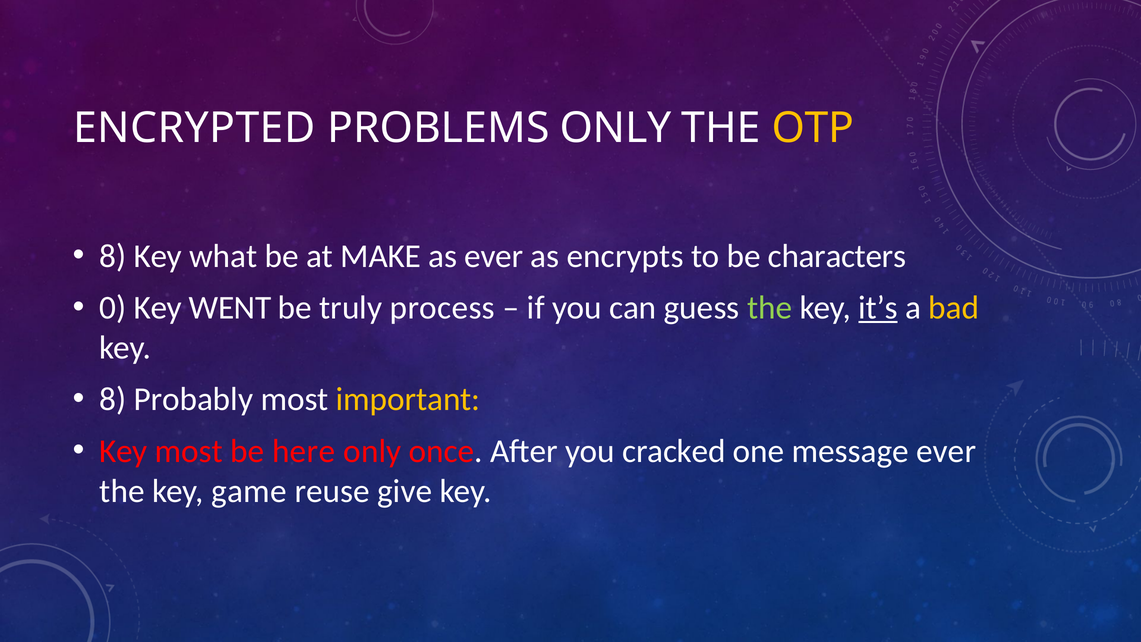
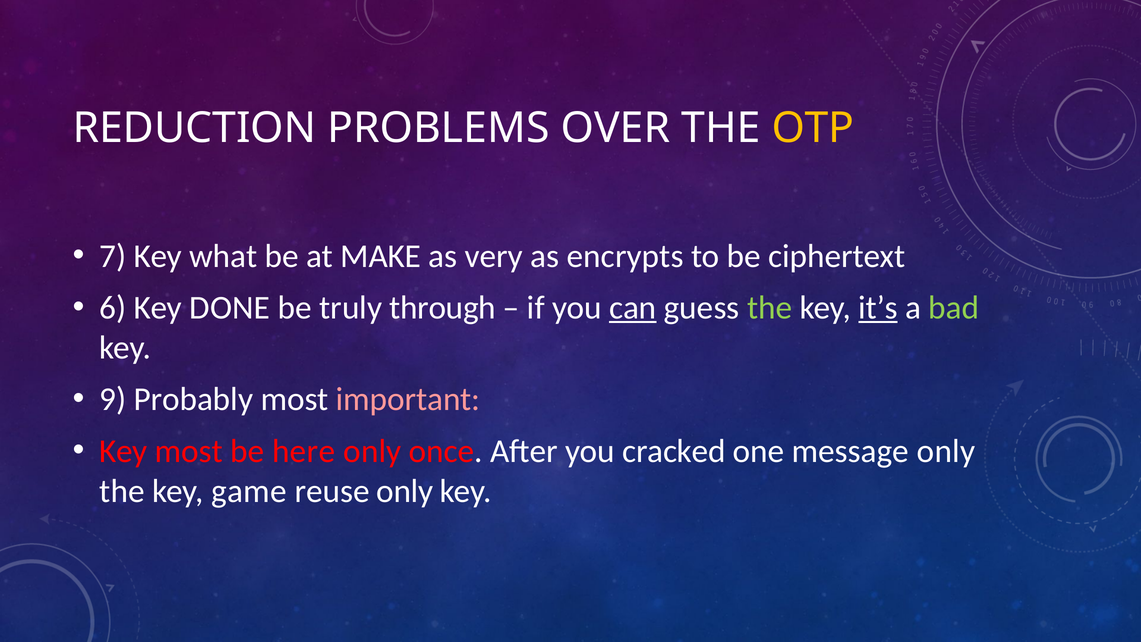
ENCRYPTED: ENCRYPTED -> REDUCTION
PROBLEMS ONLY: ONLY -> OVER
8 at (113, 256): 8 -> 7
as ever: ever -> very
characters: characters -> ciphertext
0: 0 -> 6
WENT: WENT -> DONE
process: process -> through
can underline: none -> present
bad colour: yellow -> light green
8 at (113, 399): 8 -> 9
important colour: yellow -> pink
message ever: ever -> only
reuse give: give -> only
